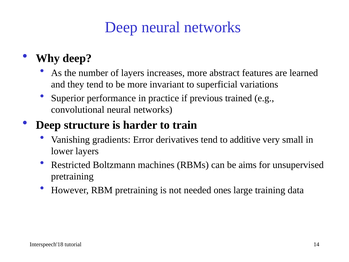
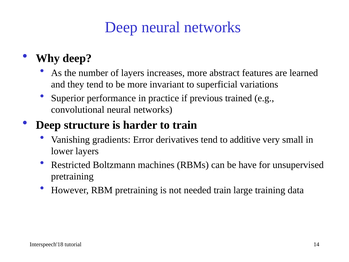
aims: aims -> have
needed ones: ones -> train
